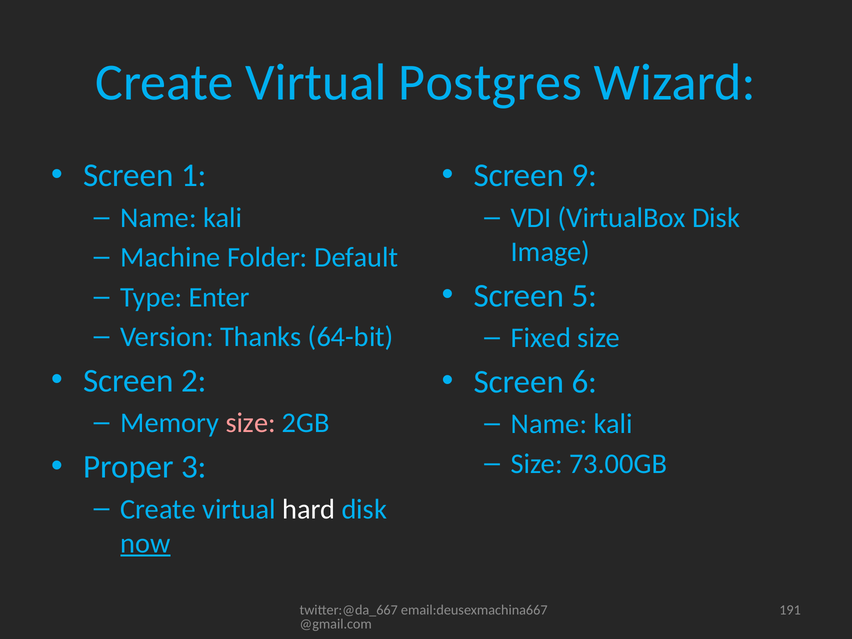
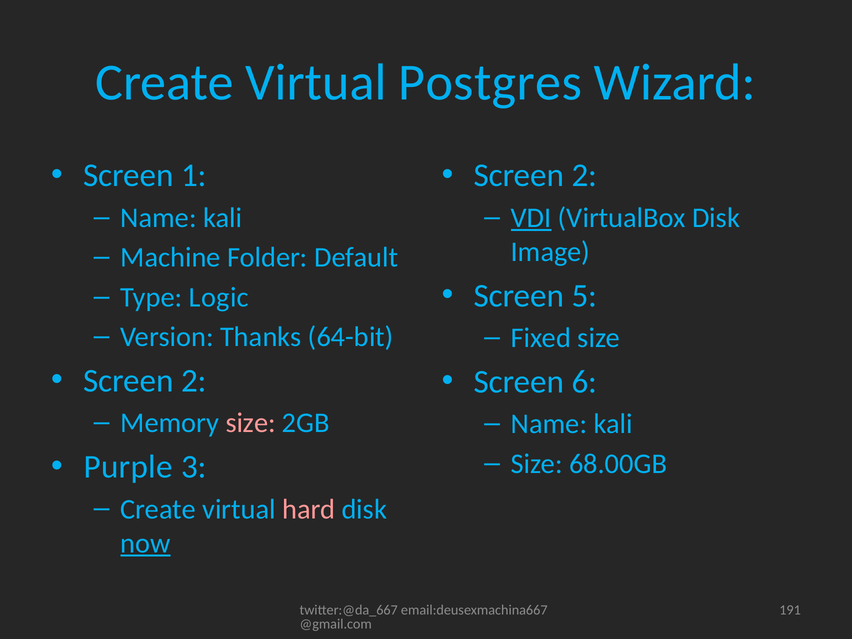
9 at (584, 175): 9 -> 2
VDI underline: none -> present
Enter: Enter -> Logic
73.00GB: 73.00GB -> 68.00GB
Proper: Proper -> Purple
hard colour: white -> pink
